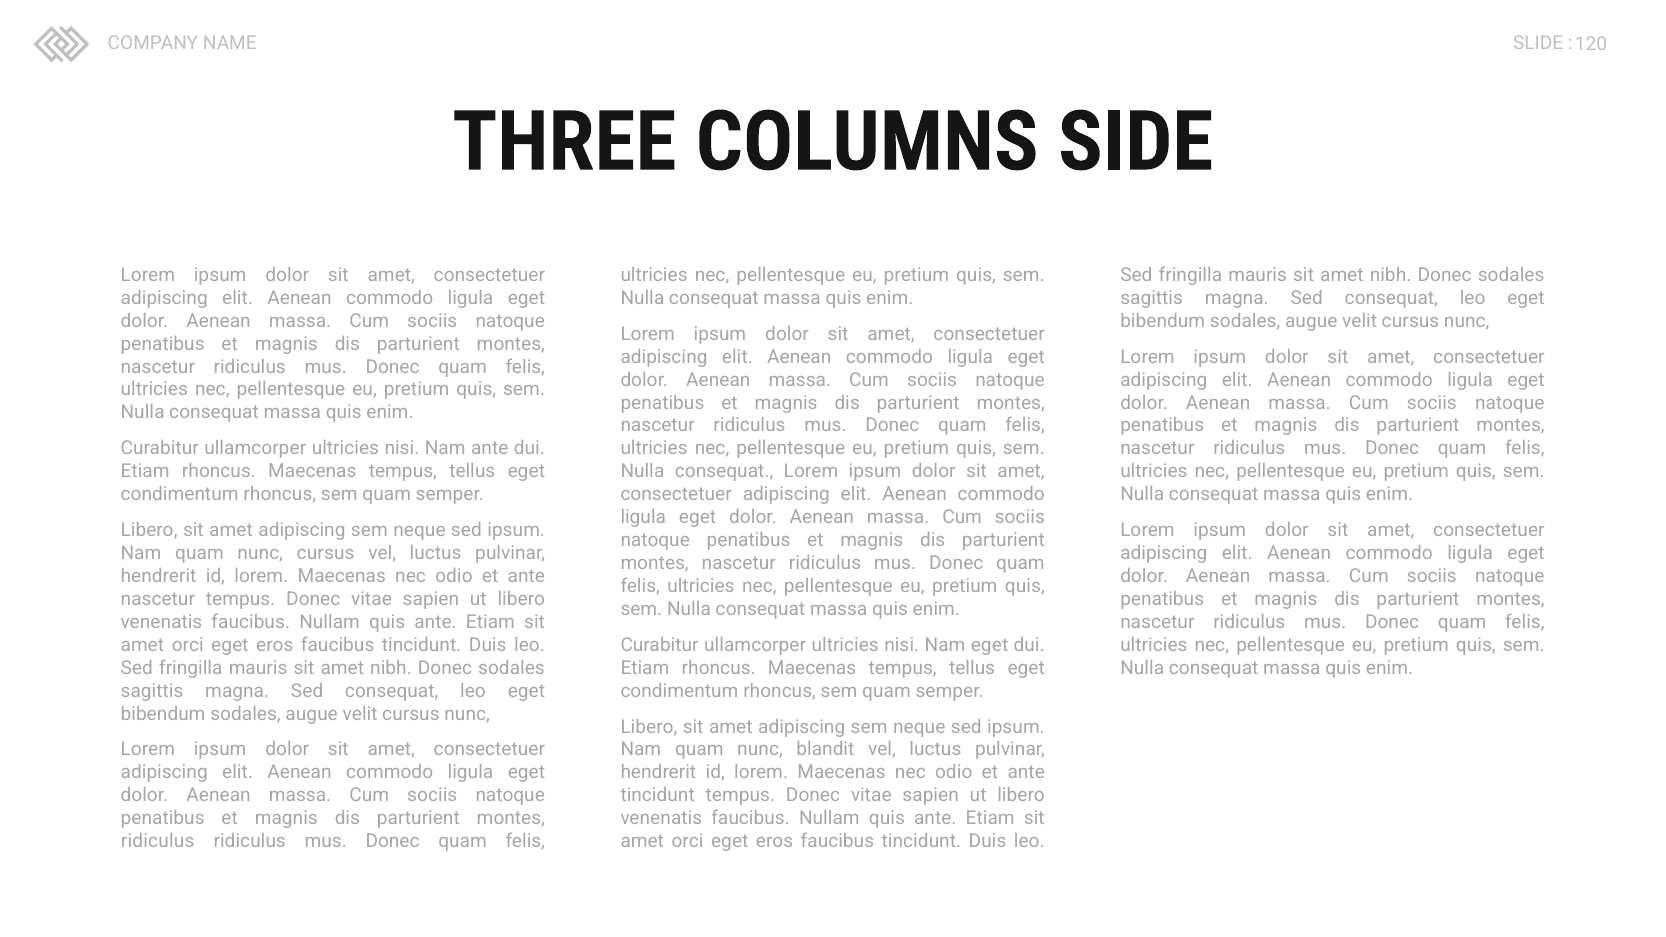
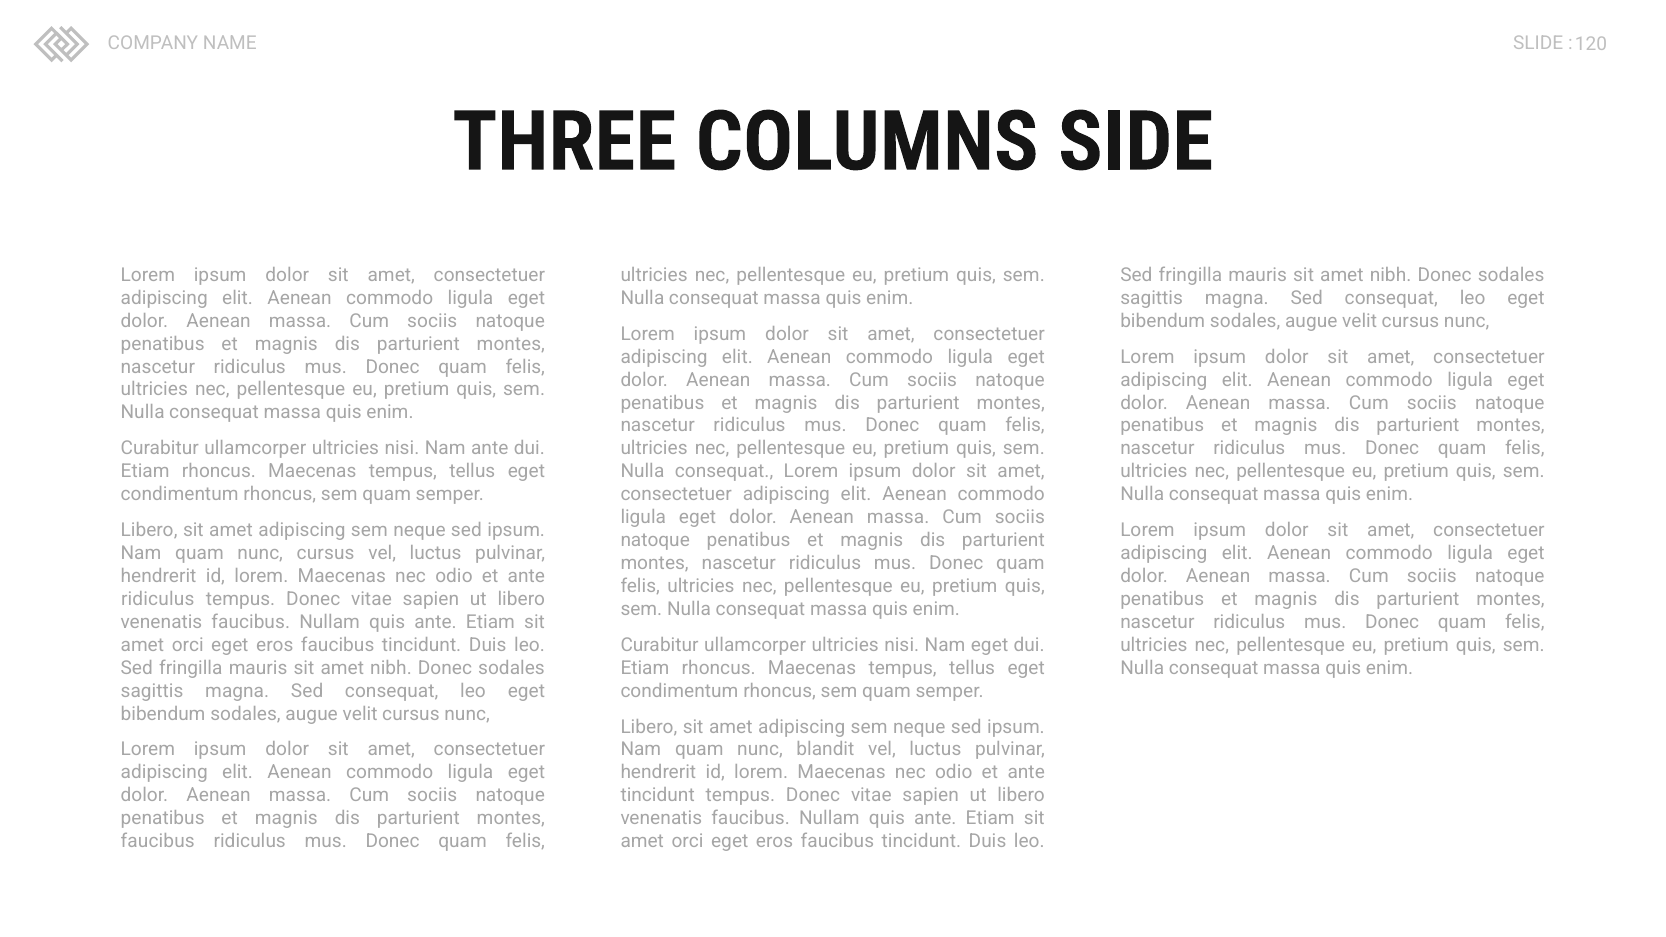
nascetur at (158, 599): nascetur -> ridiculus
ridiculus at (158, 841): ridiculus -> faucibus
